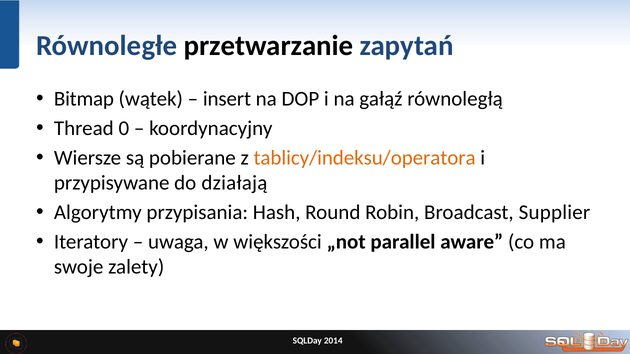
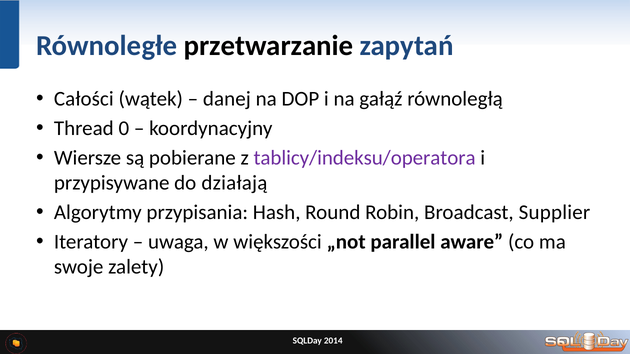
Bitmap: Bitmap -> Całości
insert: insert -> danej
tablicy/indeksu/operatora colour: orange -> purple
